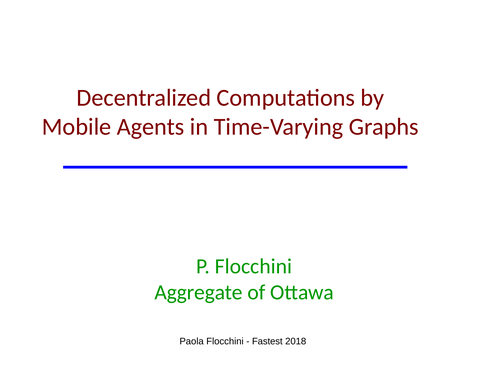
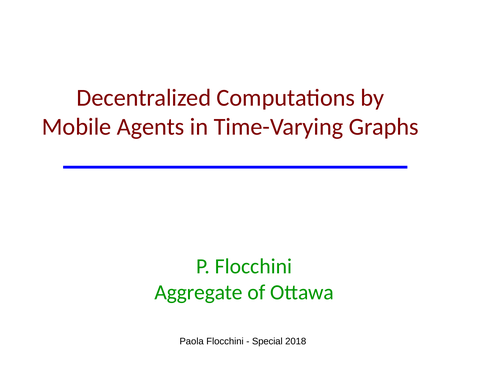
Fastest: Fastest -> Special
